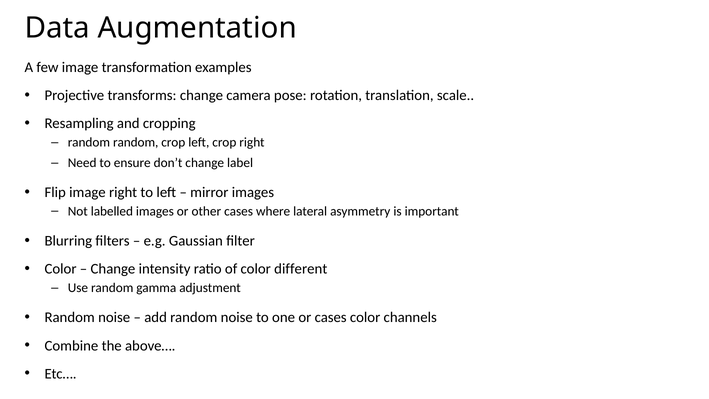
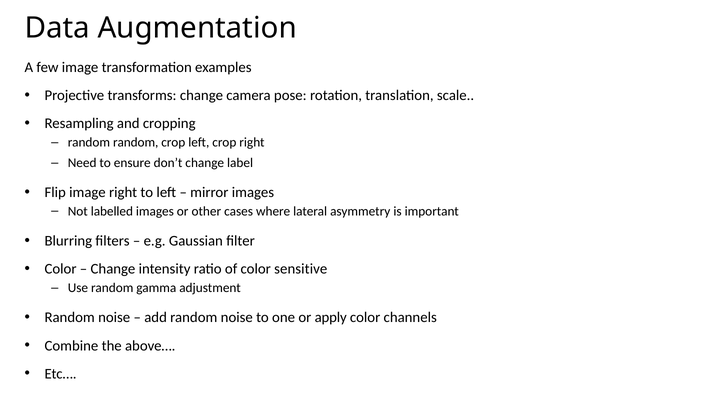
different: different -> sensitive
or cases: cases -> apply
